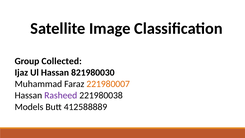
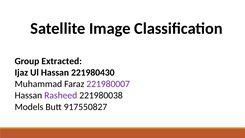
Collected: Collected -> Extracted
821980030: 821980030 -> 221980430
221980007 colour: orange -> purple
412588889: 412588889 -> 917550827
